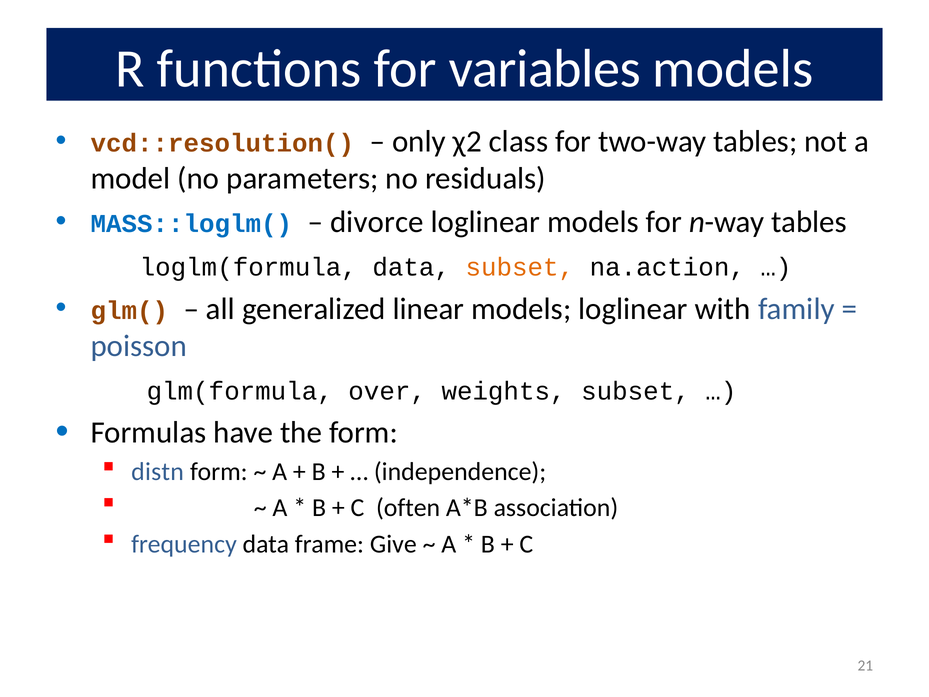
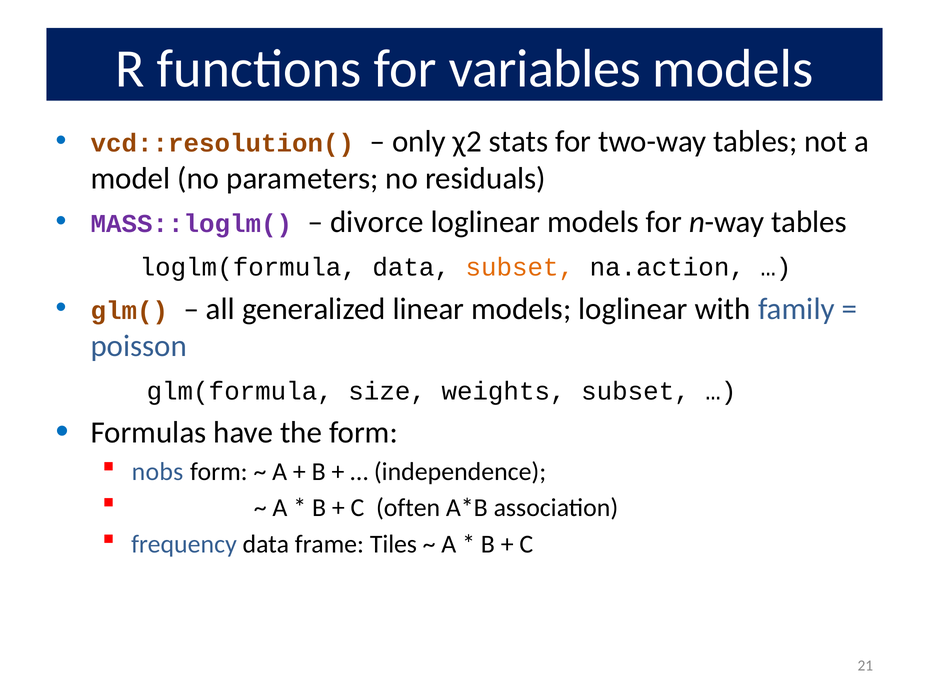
class: class -> stats
MASS::loglm( colour: blue -> purple
over: over -> size
distn: distn -> nobs
Give: Give -> Tiles
